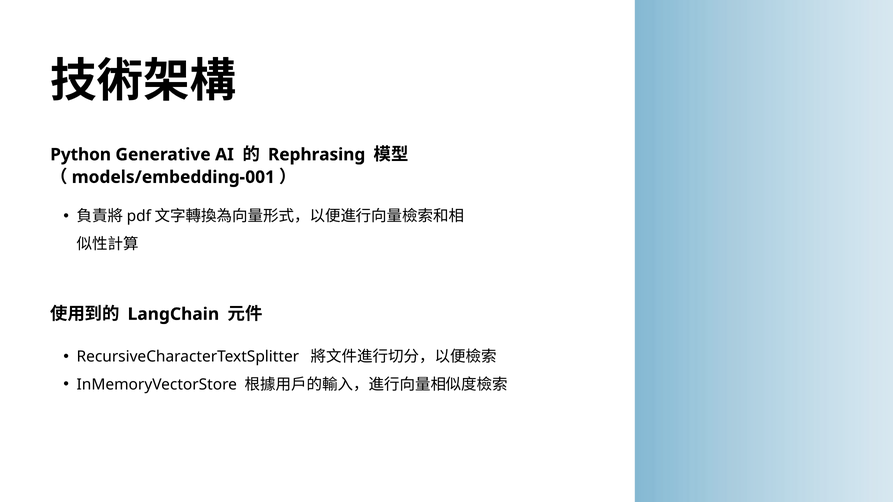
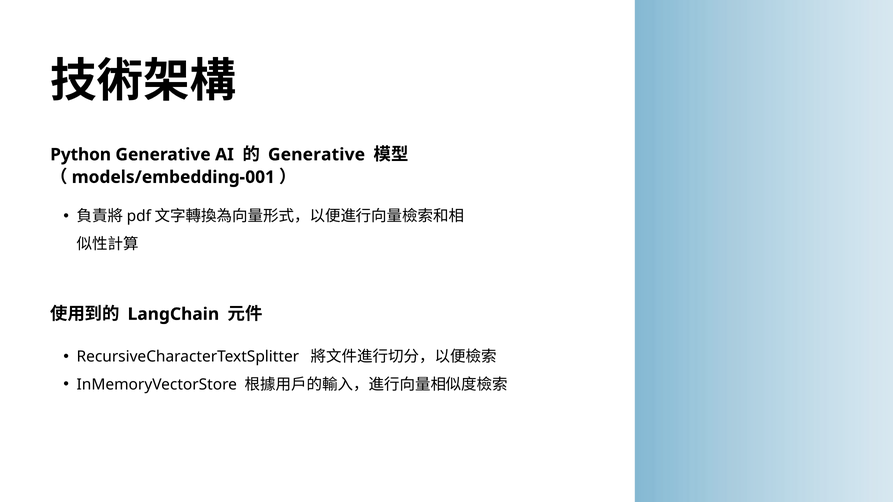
Rephrasing at (317, 155): Rephrasing -> Generative
